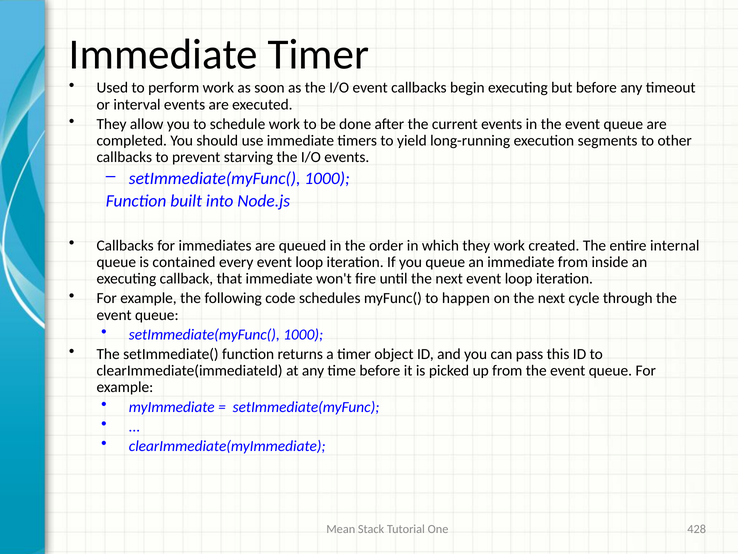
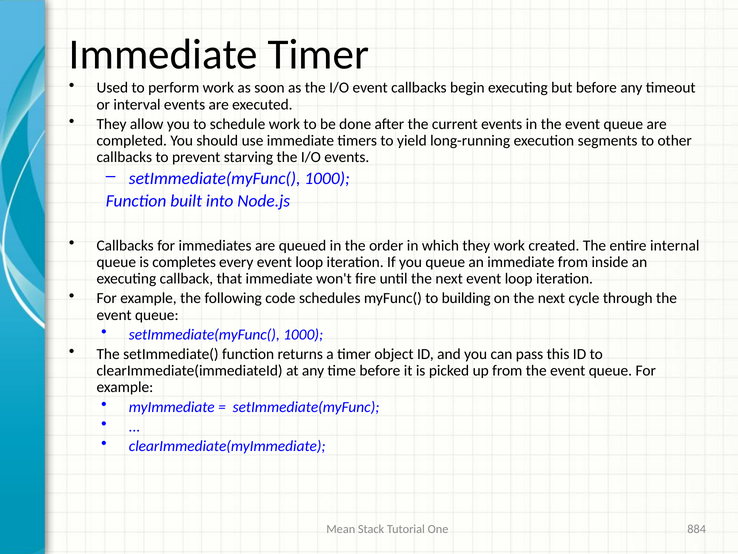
contained: contained -> completes
happen: happen -> building
428: 428 -> 884
